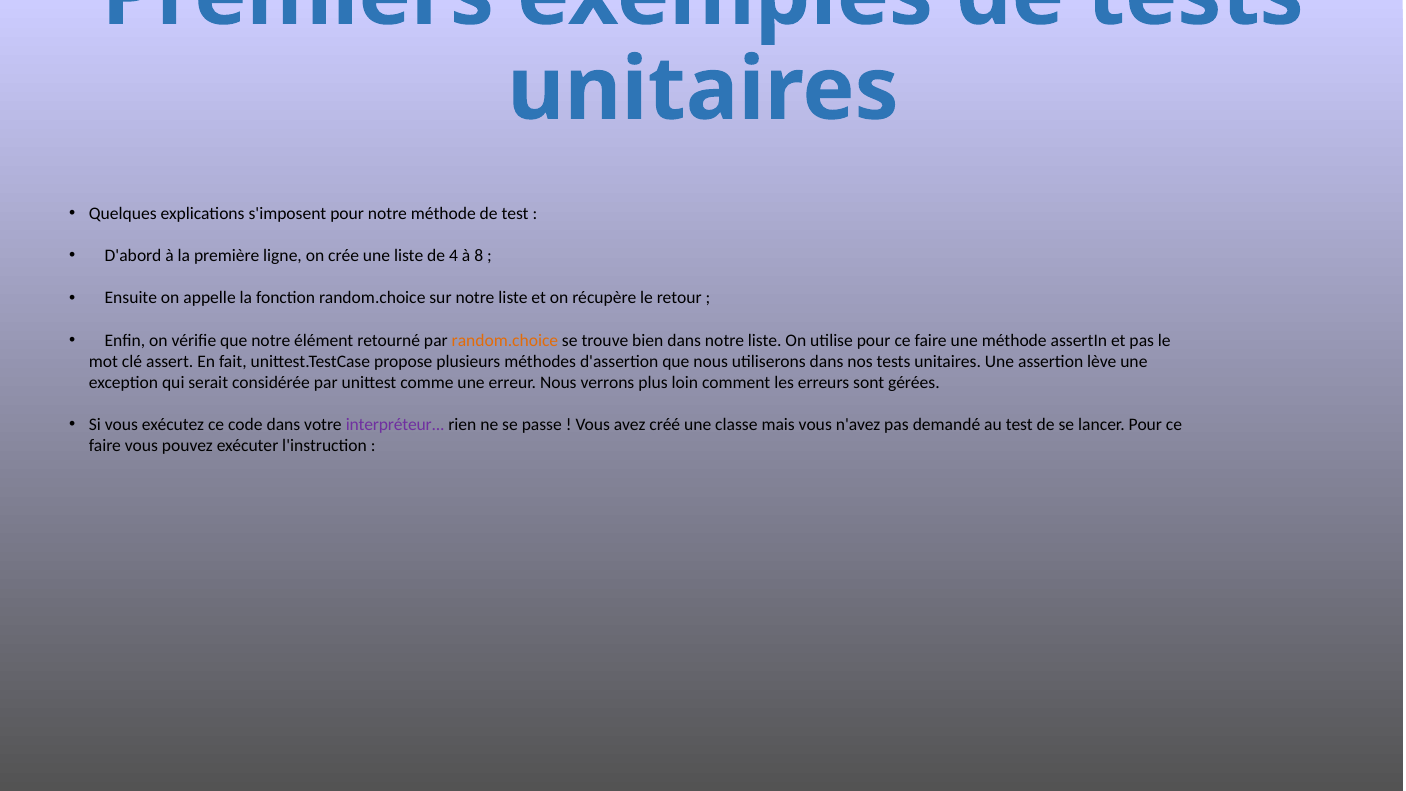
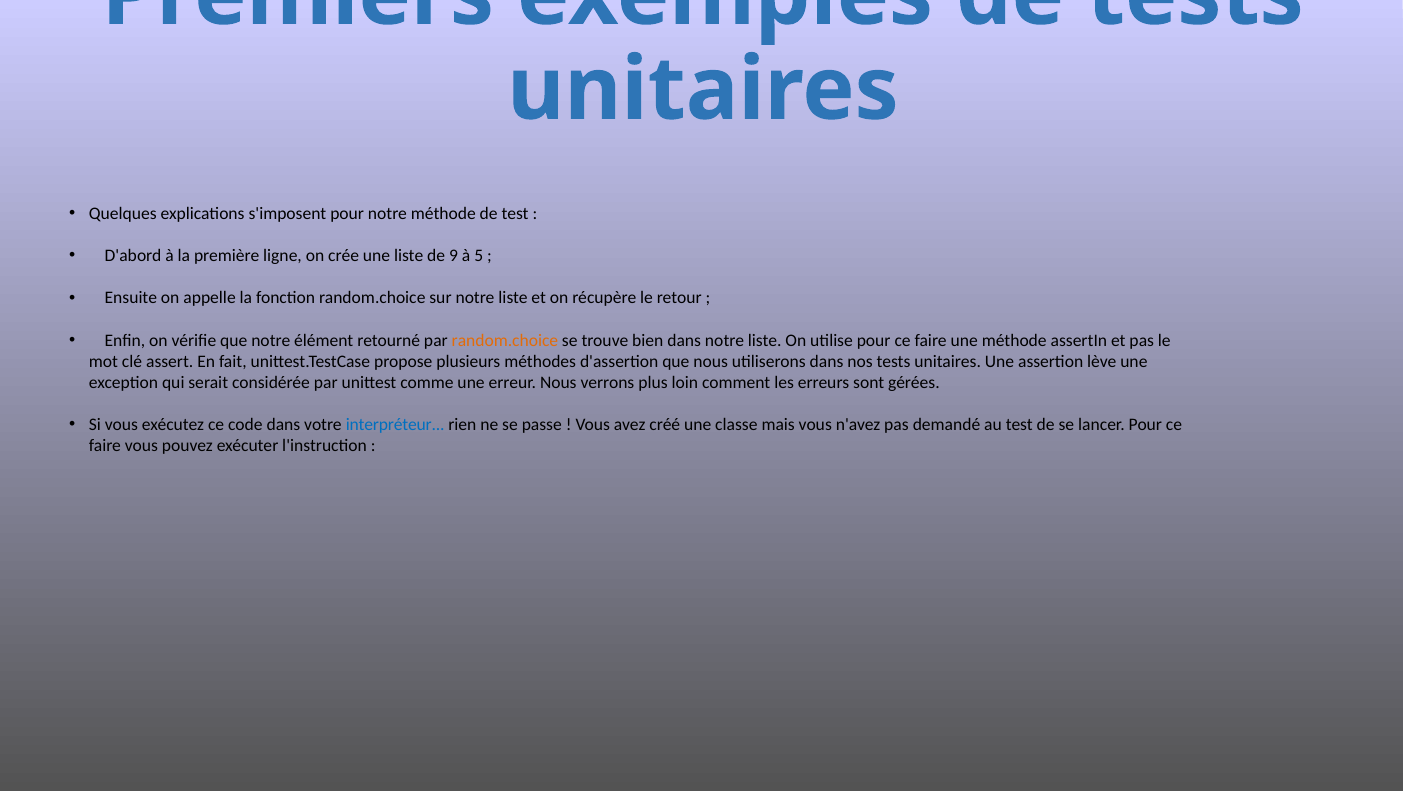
4: 4 -> 9
8: 8 -> 5
interpréteur colour: purple -> blue
